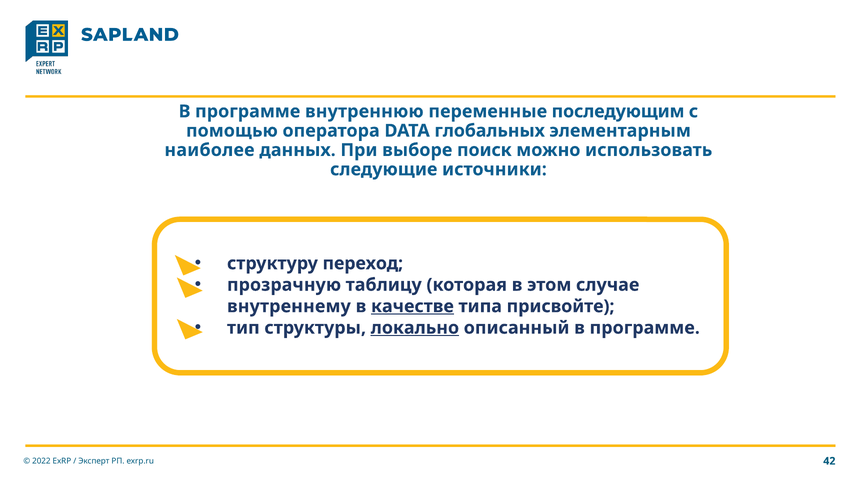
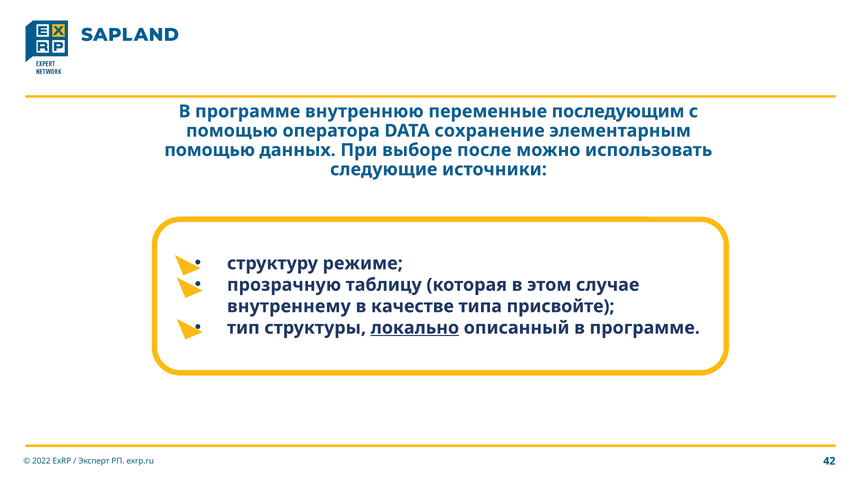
глобальных: глобальных -> сохранение
наиболее at (209, 150): наиболее -> помощью
поиск: поиск -> после
переход: переход -> режиме
качестве underline: present -> none
